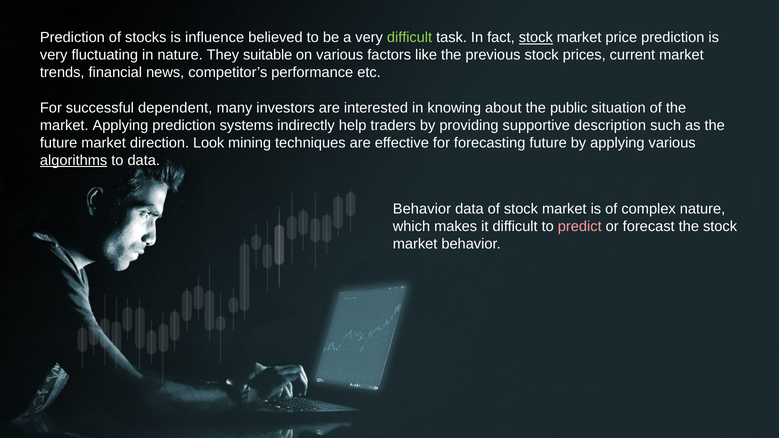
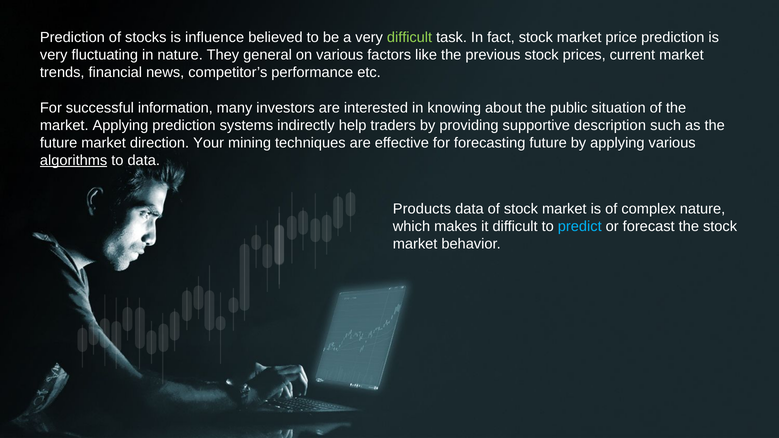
stock at (536, 38) underline: present -> none
suitable: suitable -> general
dependent: dependent -> information
Look: Look -> Your
Behavior at (422, 209): Behavior -> Products
predict colour: pink -> light blue
